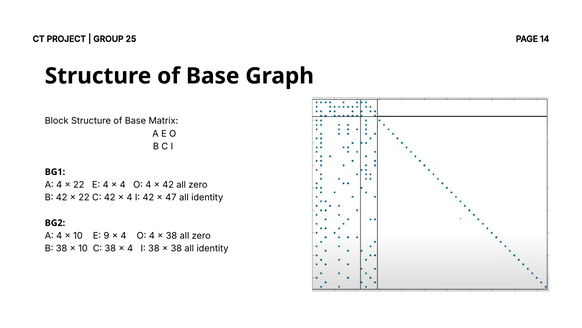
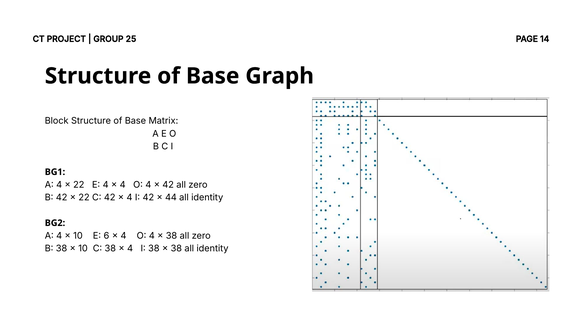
47: 47 -> 44
9: 9 -> 6
